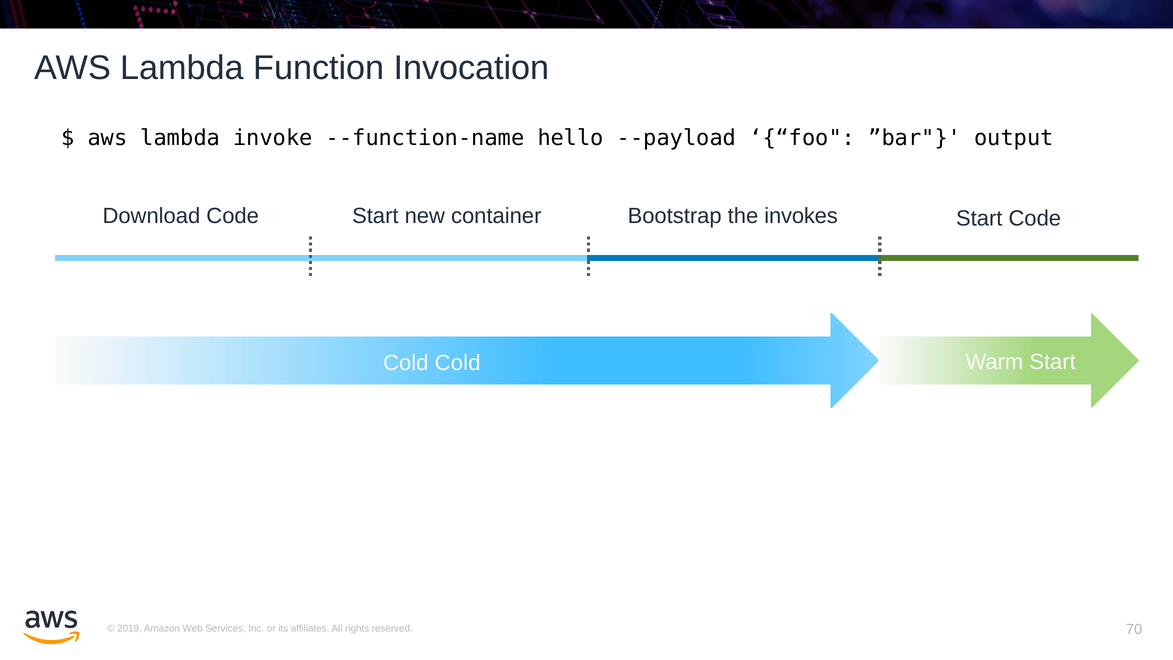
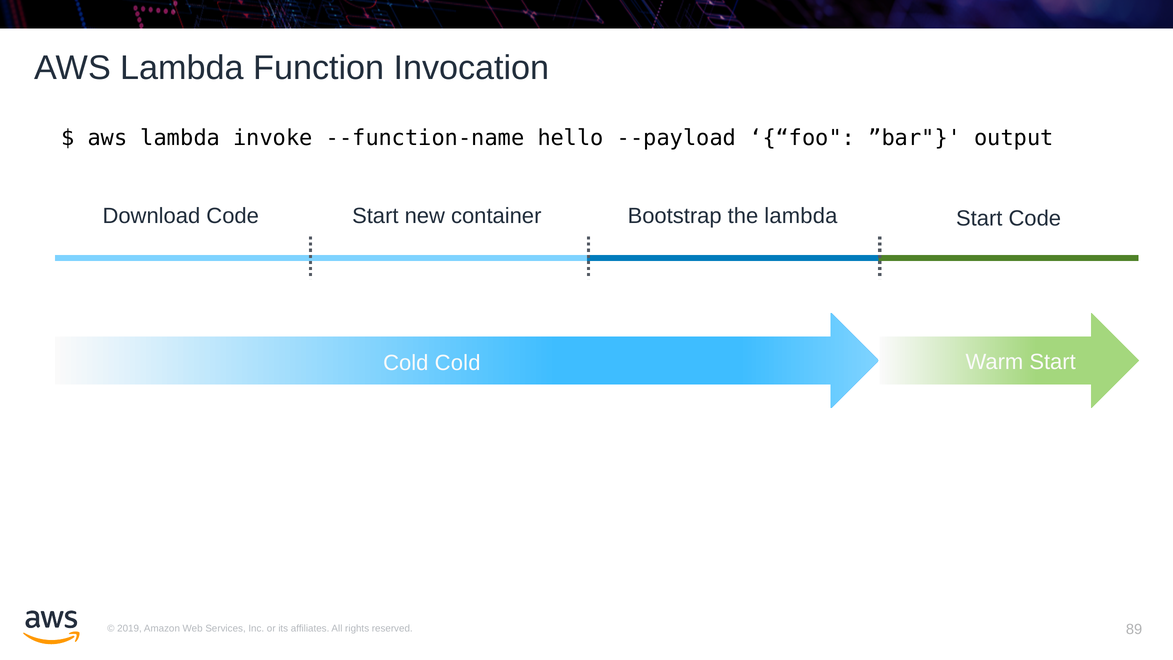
the invokes: invokes -> lambda
70: 70 -> 89
